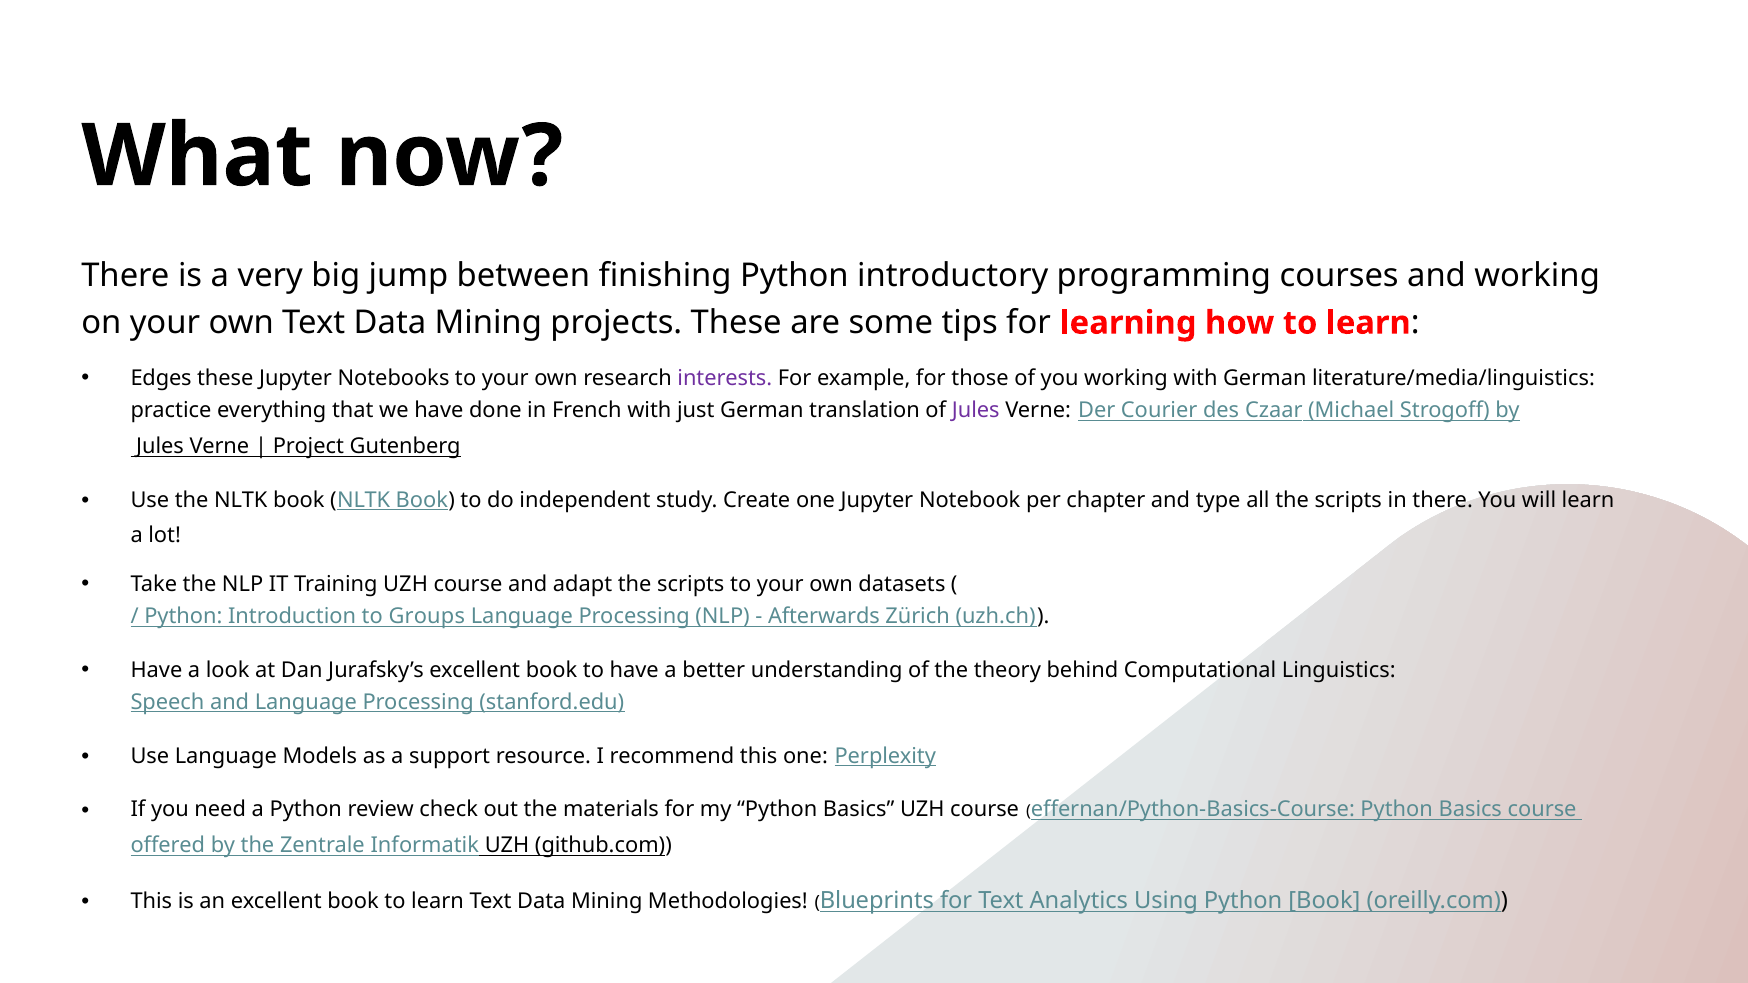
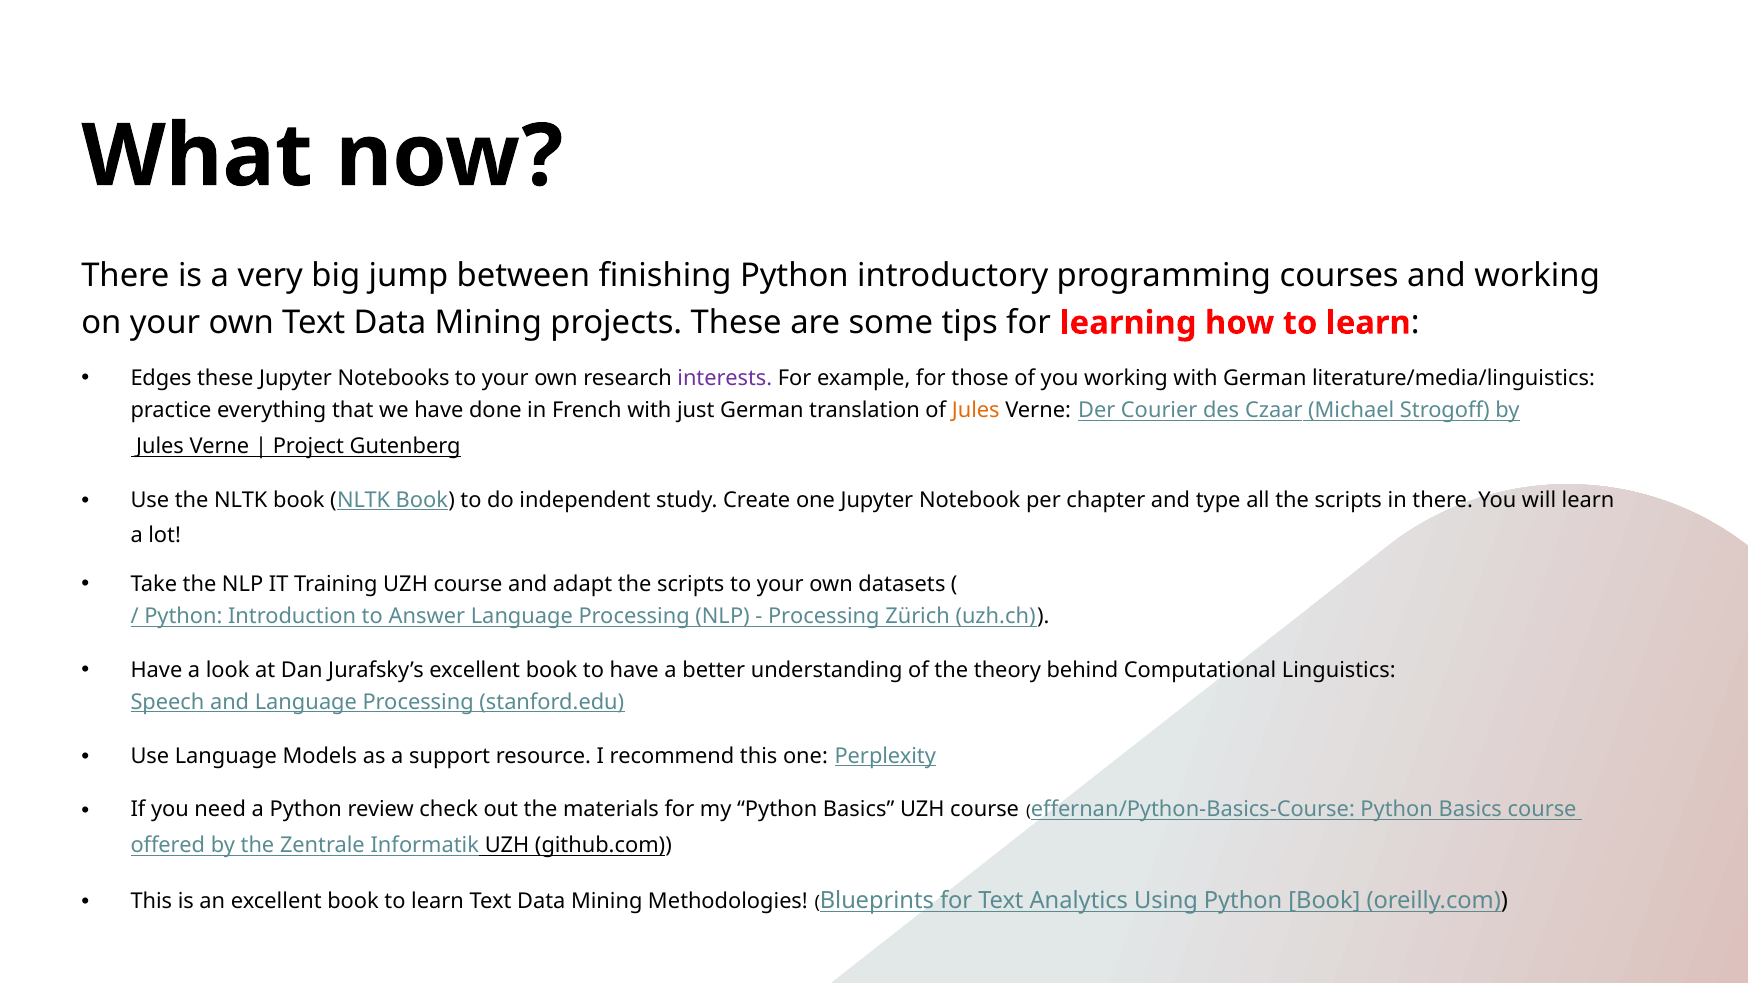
Jules at (976, 411) colour: purple -> orange
Groups: Groups -> Answer
Afterwards at (824, 617): Afterwards -> Processing
